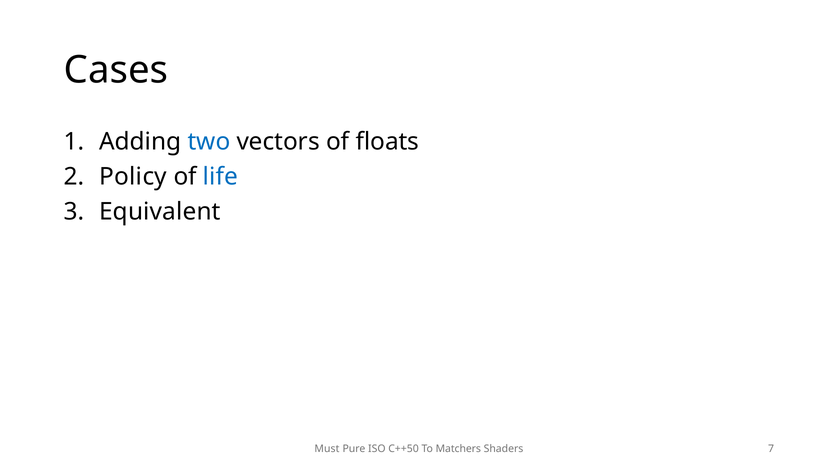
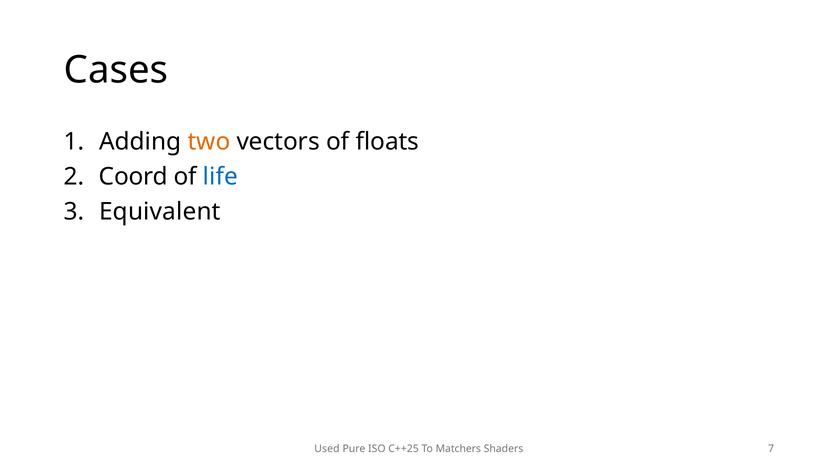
two colour: blue -> orange
Policy: Policy -> Coord
Must: Must -> Used
C++50: C++50 -> C++25
